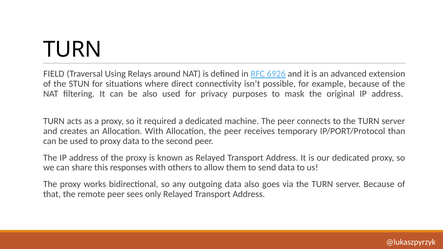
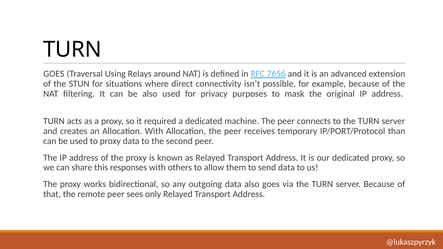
FIELD at (54, 74): FIELD -> GOES
6926: 6926 -> 7656
